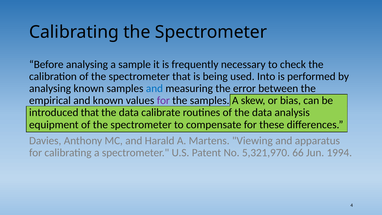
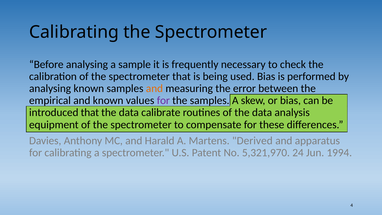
used Into: Into -> Bias
and at (154, 88) colour: blue -> orange
Viewing: Viewing -> Derived
66: 66 -> 24
